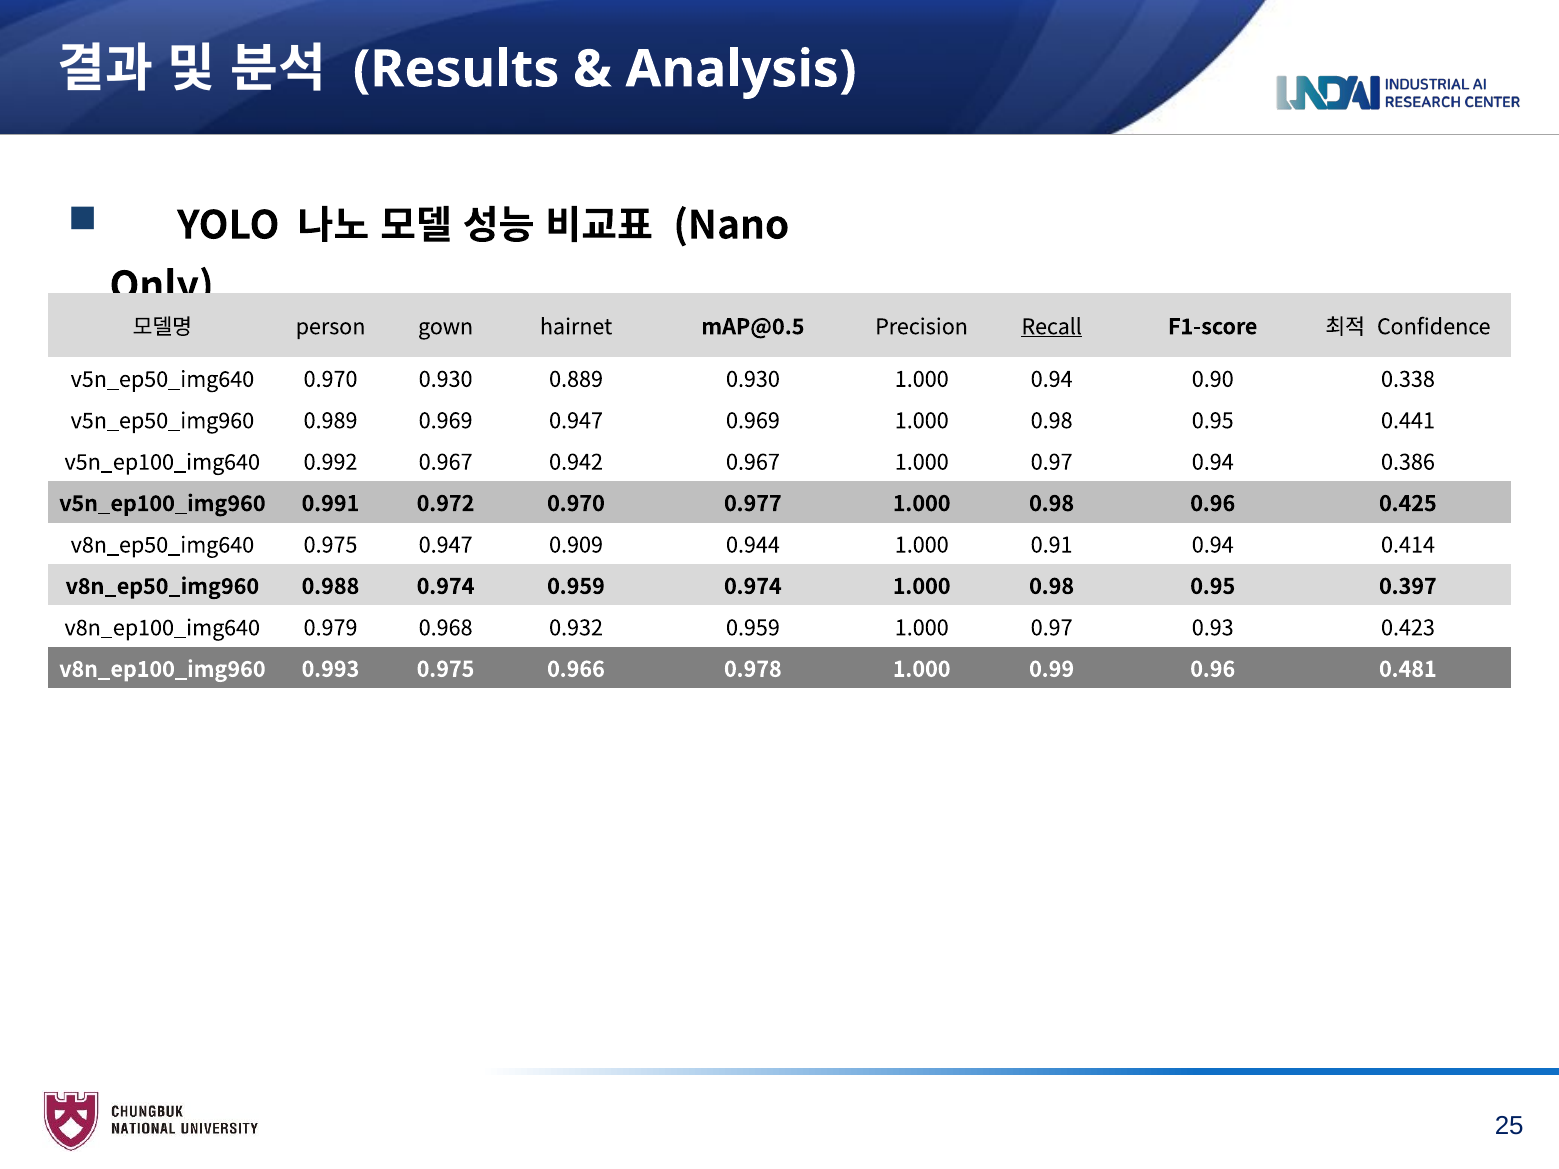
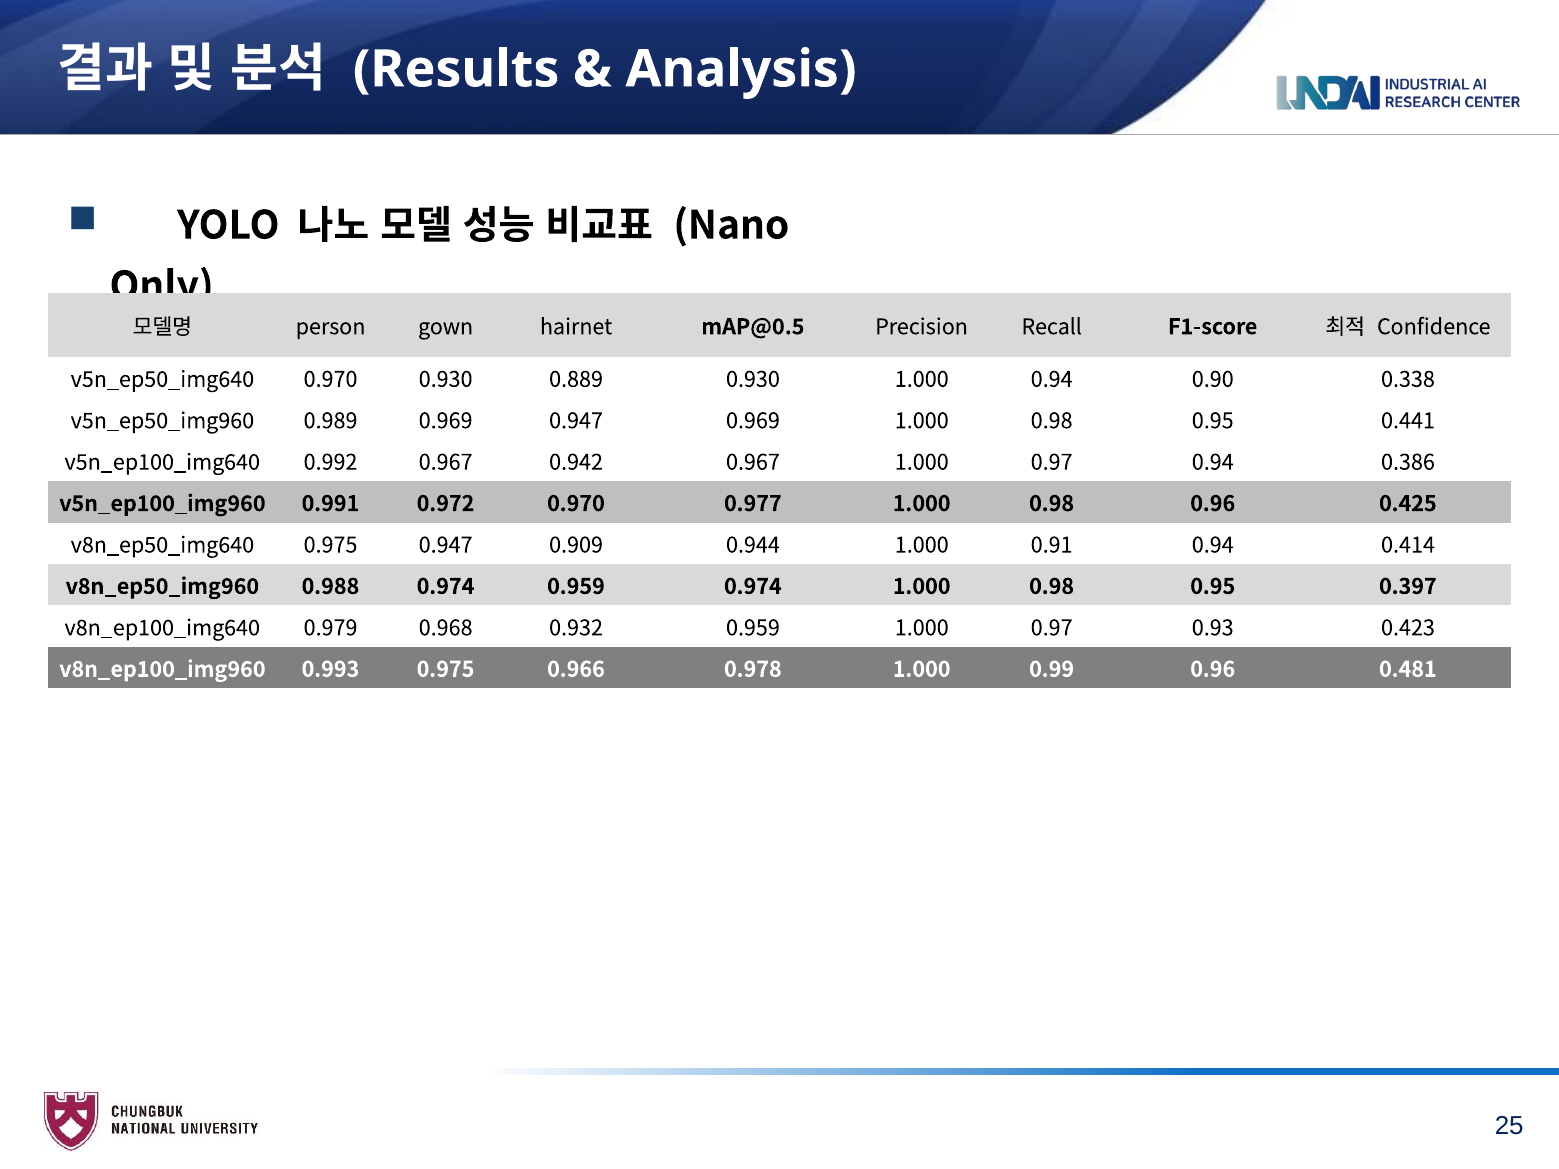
Recall underline: present -> none
